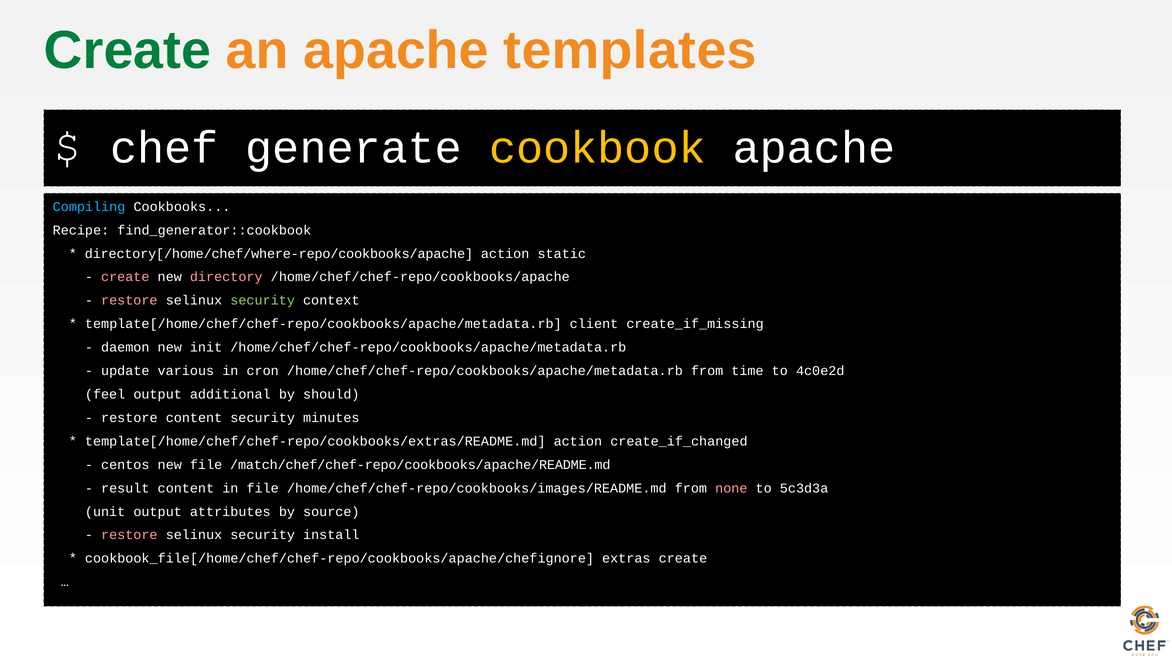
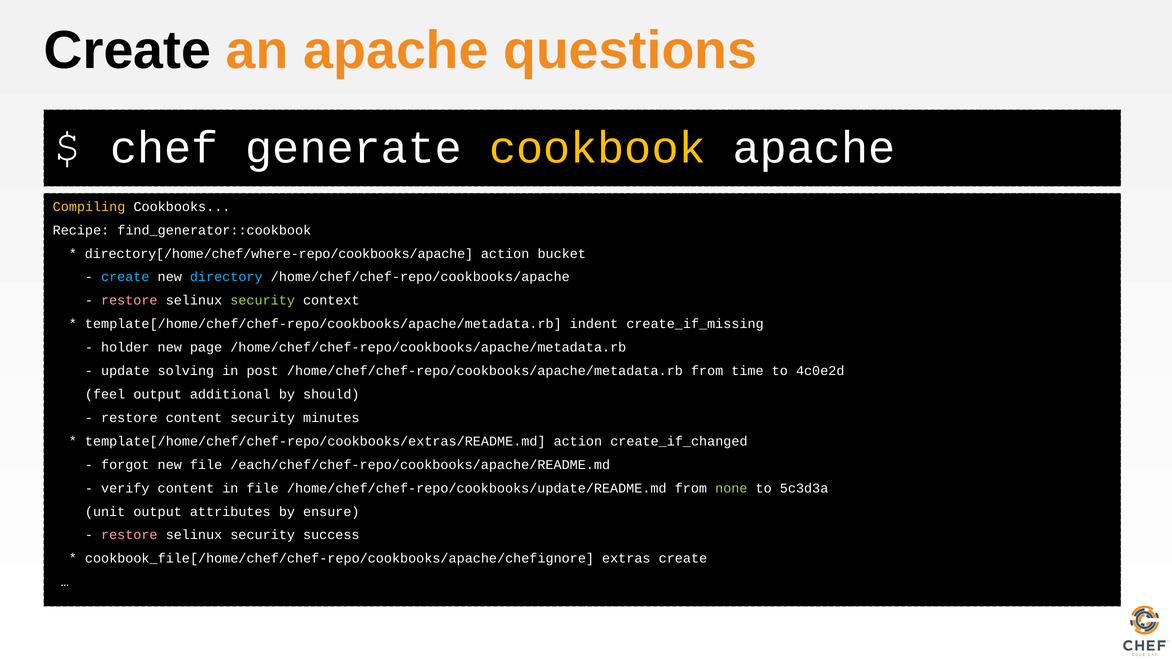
Create at (128, 51) colour: green -> black
templates: templates -> questions
Compiling colour: light blue -> yellow
static: static -> bucket
create at (125, 277) colour: pink -> light blue
directory colour: pink -> light blue
client: client -> indent
daemon: daemon -> holder
init: init -> page
various: various -> solving
cron: cron -> post
centos: centos -> forgot
/match/chef/chef-repo/cookbooks/apache/README.md: /match/chef/chef-repo/cookbooks/apache/README.md -> /each/chef/chef-repo/cookbooks/apache/README.md
result: result -> verify
/home/chef/chef-repo/cookbooks/images/README.md: /home/chef/chef-repo/cookbooks/images/README.md -> /home/chef/chef-repo/cookbooks/update/README.md
none colour: pink -> light green
source: source -> ensure
install: install -> success
